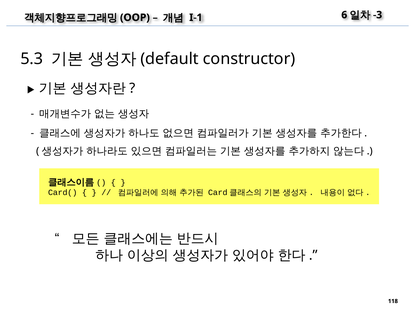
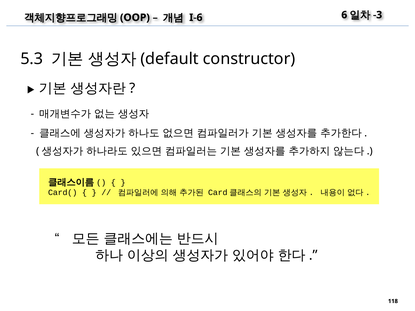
I-1: I-1 -> I-6
